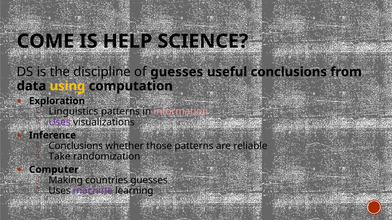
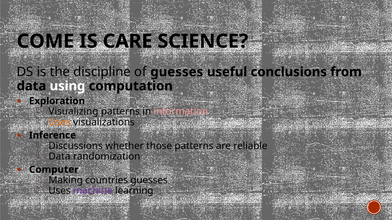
HELP: HELP -> CARE
using colour: yellow -> white
Linguistics: Linguistics -> Visualizing
Uses at (60, 122) colour: purple -> orange
Conclusions at (76, 146): Conclusions -> Discussions
Take at (60, 157): Take -> Data
